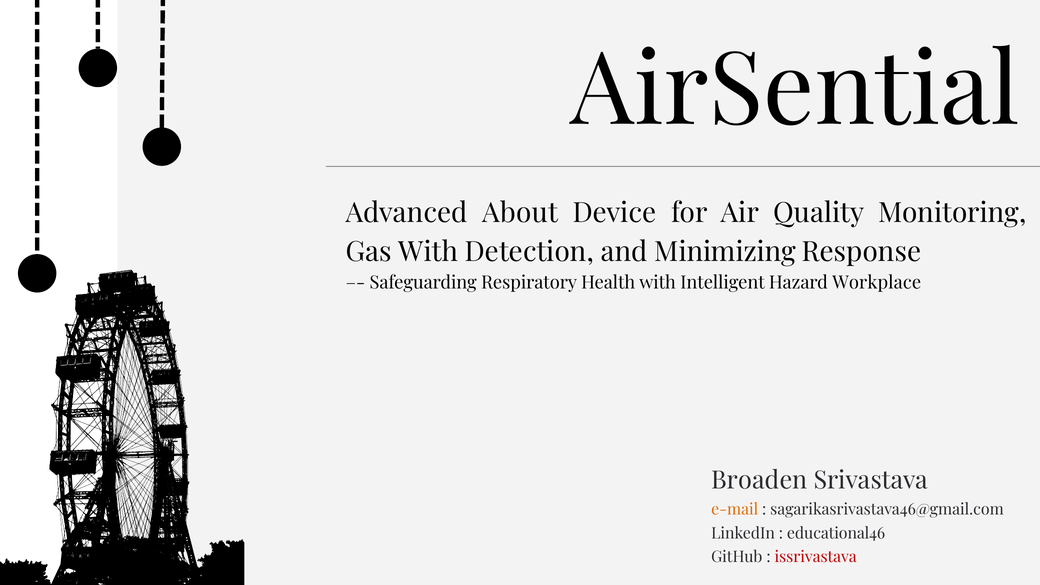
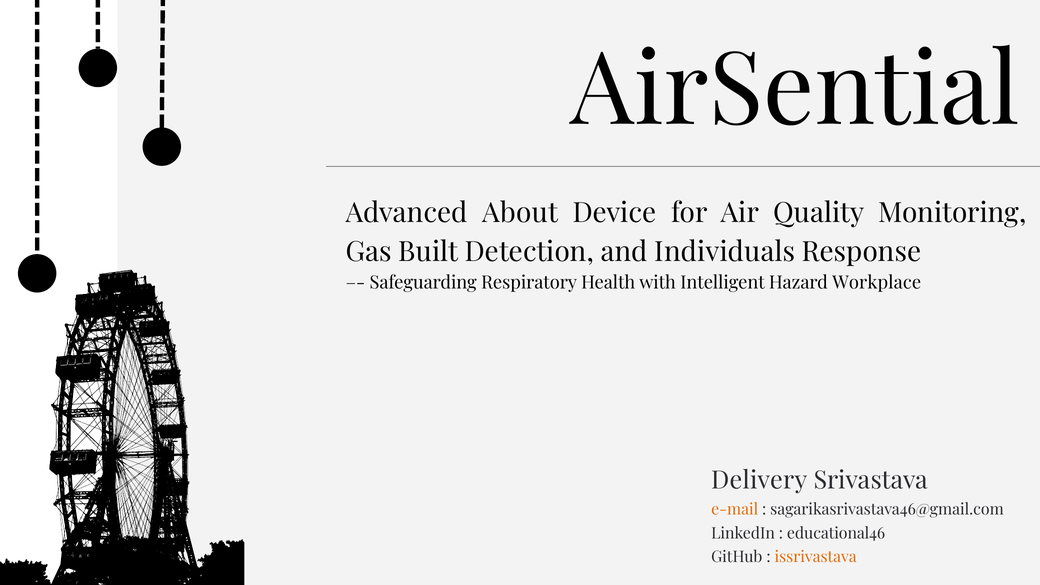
Gas With: With -> Built
Minimizing: Minimizing -> Individuals
Broaden: Broaden -> Delivery
issrivastava colour: red -> orange
